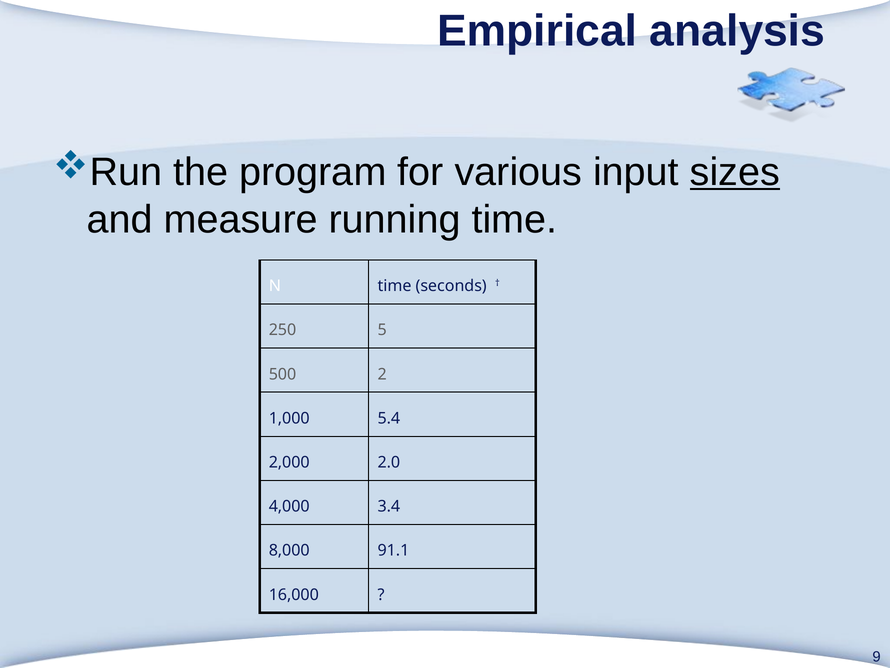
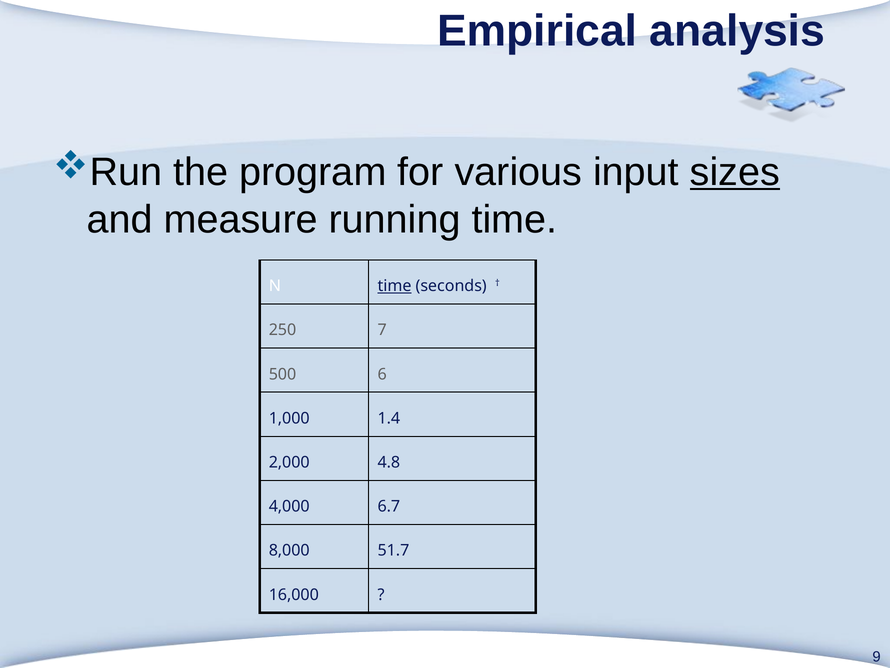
time at (395, 286) underline: none -> present
5: 5 -> 7
2: 2 -> 6
5.4: 5.4 -> 1.4
2.0: 2.0 -> 4.8
3.4: 3.4 -> 6.7
91.1: 91.1 -> 51.7
